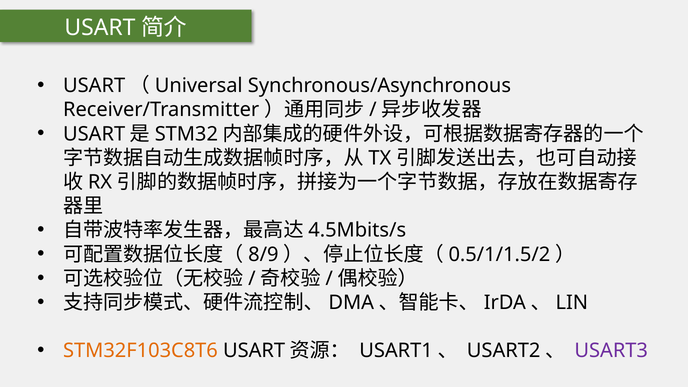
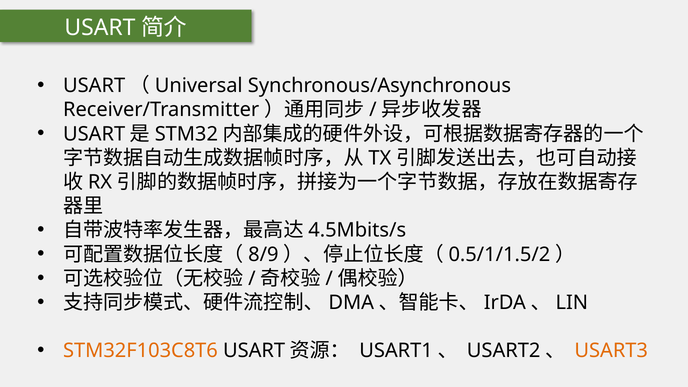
USART3 colour: purple -> orange
